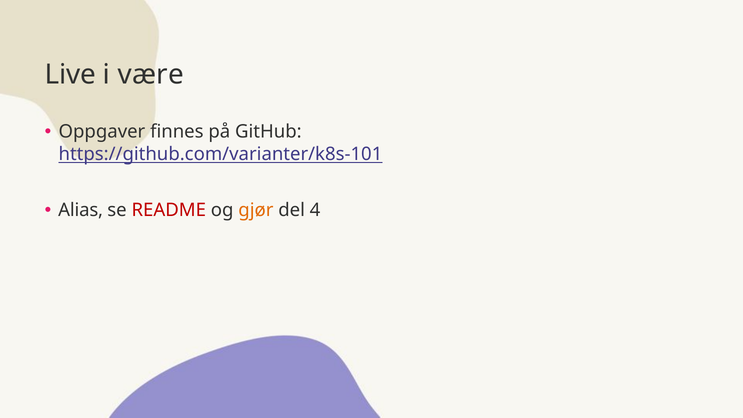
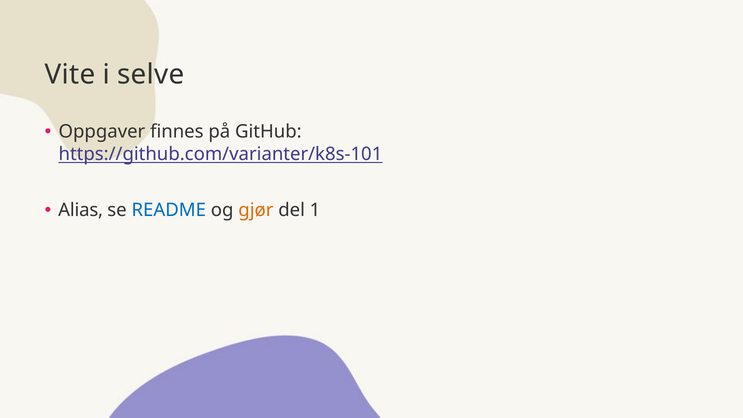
Live: Live -> Vite
være: være -> selve
README colour: red -> blue
4: 4 -> 1
